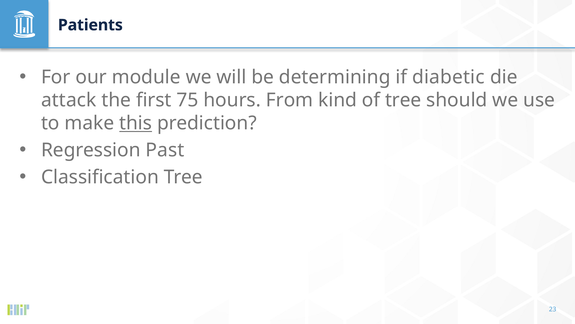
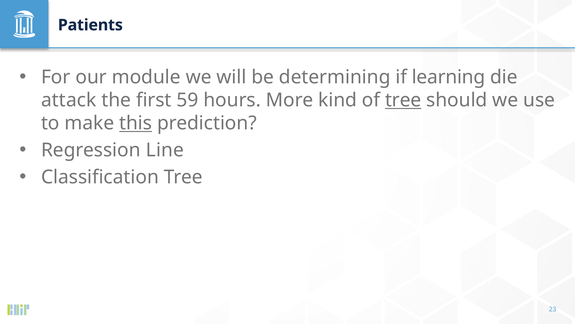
diabetic: diabetic -> learning
75: 75 -> 59
From: From -> More
tree at (403, 100) underline: none -> present
Past: Past -> Line
